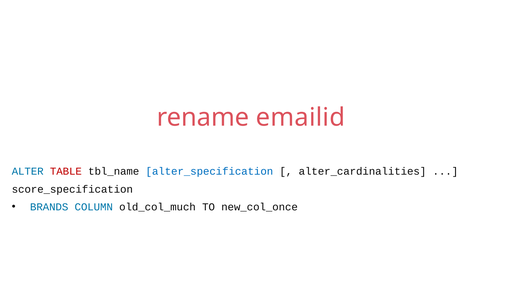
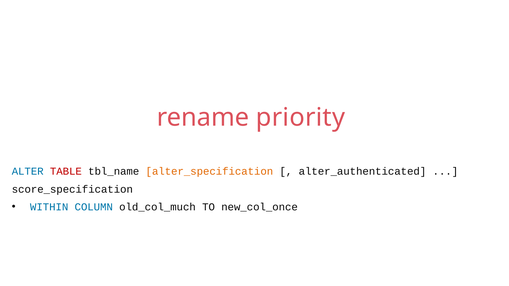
emailid: emailid -> priority
alter_specification colour: blue -> orange
alter_cardinalities: alter_cardinalities -> alter_authenticated
BRANDS: BRANDS -> WITHIN
